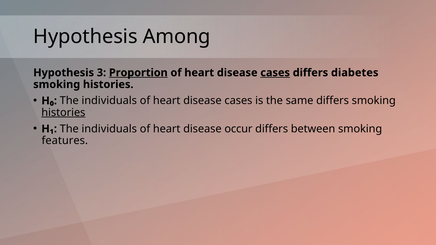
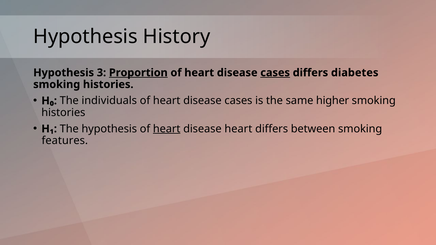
Among: Among -> History
same differs: differs -> higher
histories at (63, 113) underline: present -> none
H₁ The individuals: individuals -> hypothesis
heart at (167, 129) underline: none -> present
disease occur: occur -> heart
